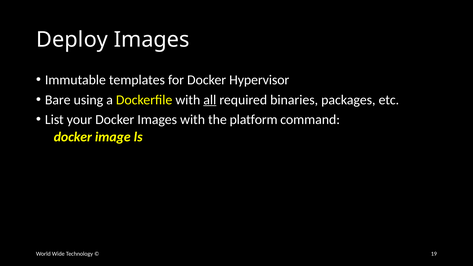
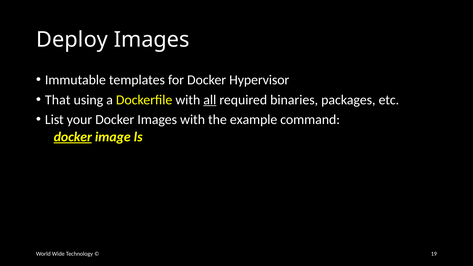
Bare: Bare -> That
platform: platform -> example
docker at (73, 137) underline: none -> present
